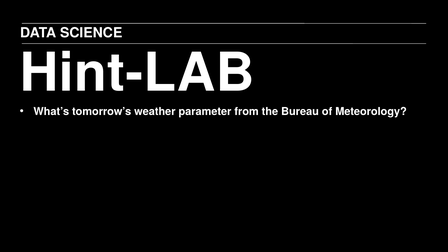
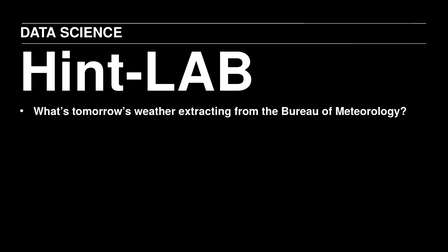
parameter: parameter -> extracting
